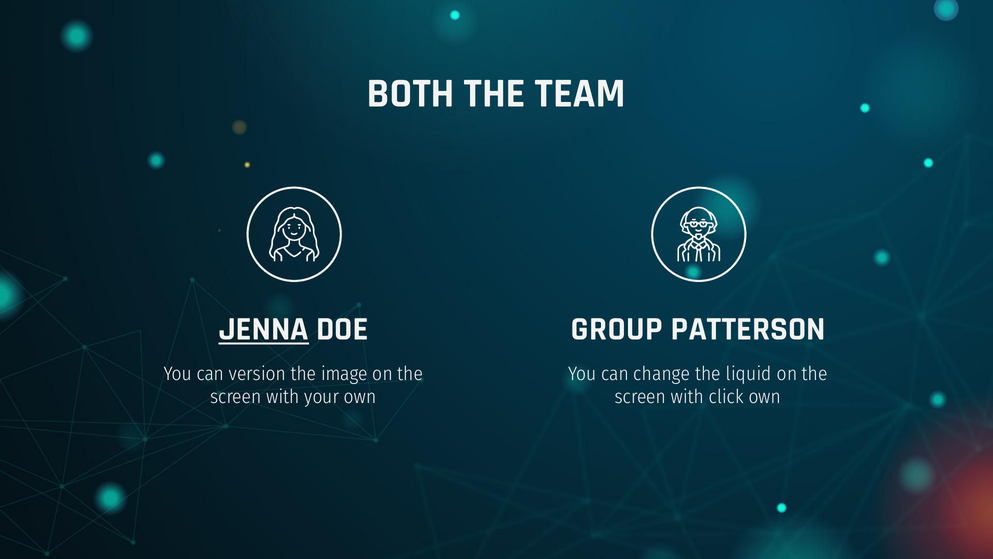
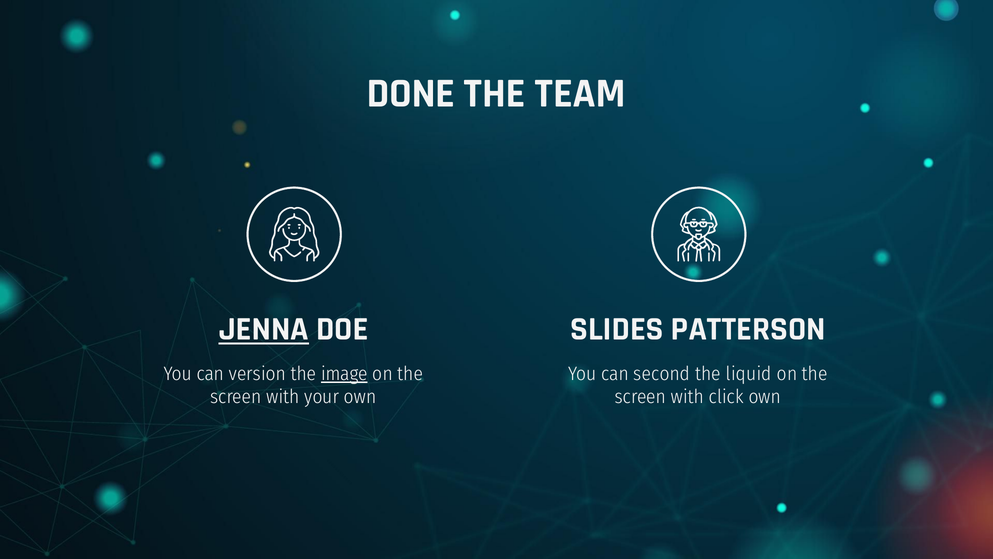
BOTH: BOTH -> DONE
GROUP: GROUP -> SLIDES
image underline: none -> present
change: change -> second
